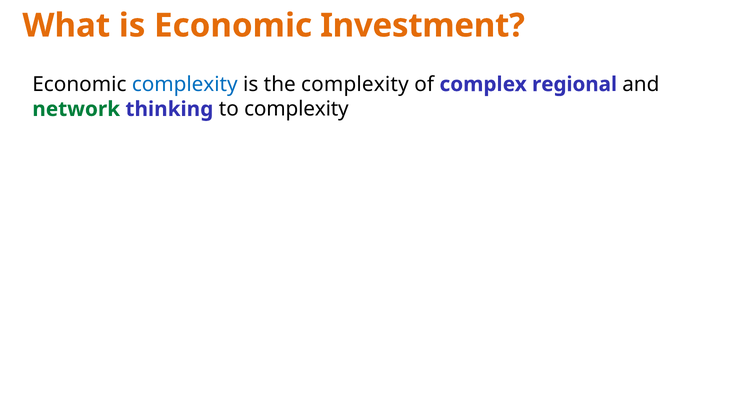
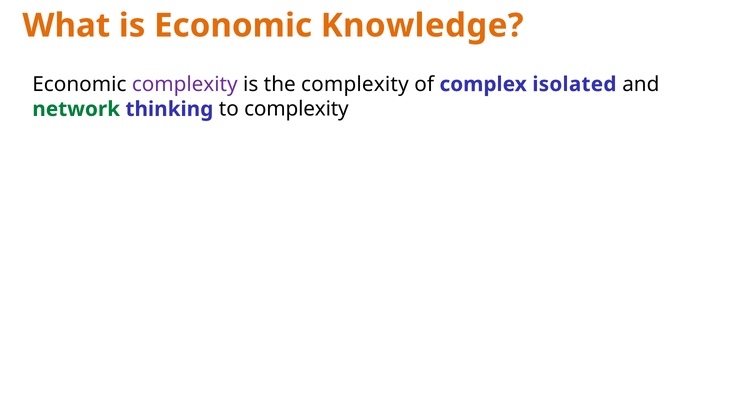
Investment: Investment -> Knowledge
complexity at (185, 84) colour: blue -> purple
regional: regional -> isolated
